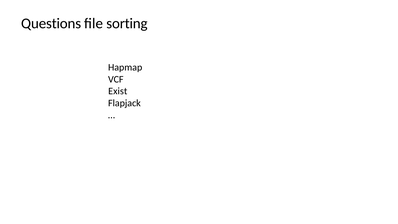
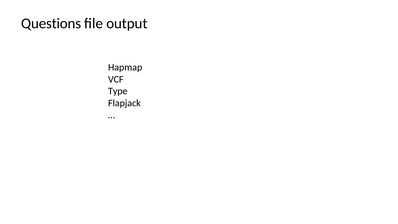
sorting: sorting -> output
Exist: Exist -> Type
